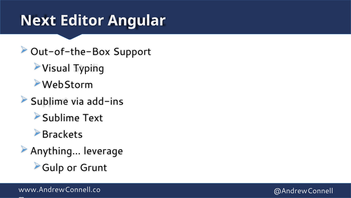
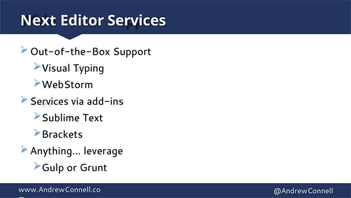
Editor Angular: Angular -> Services
Sublime at (49, 101): Sublime -> Services
